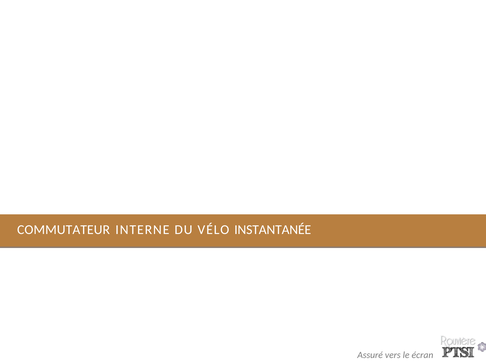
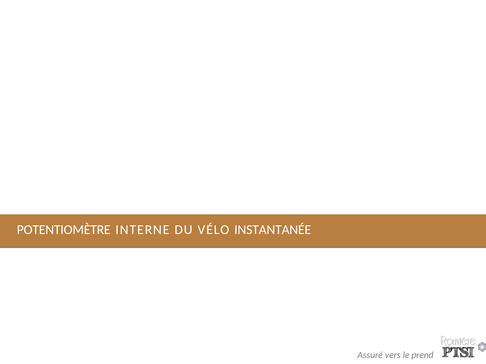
COMMUTATEUR: COMMUTATEUR -> POTENTIOMÈTRE
écran: écran -> prend
